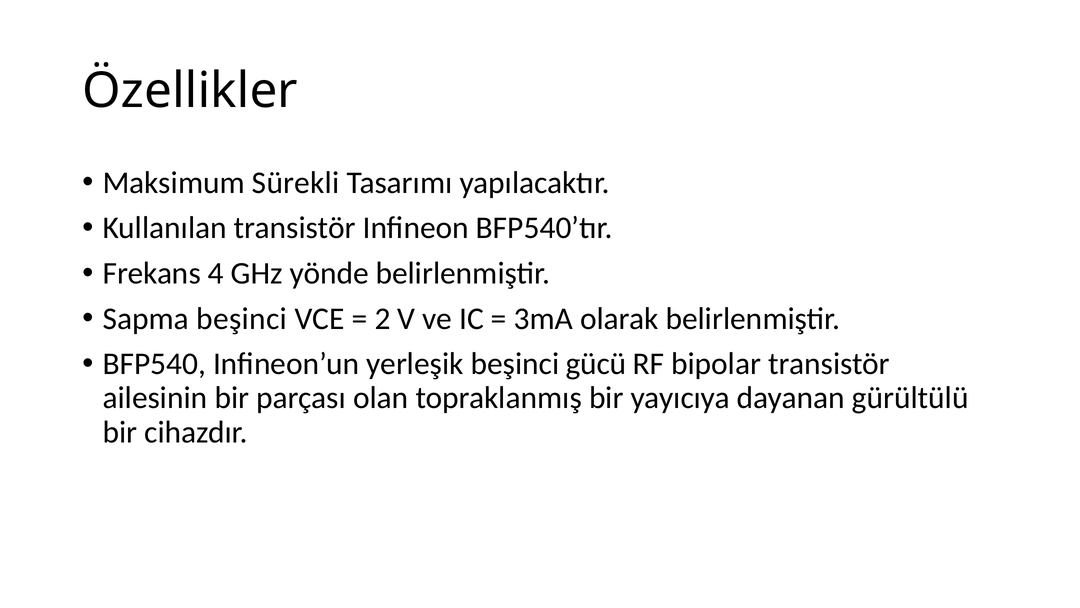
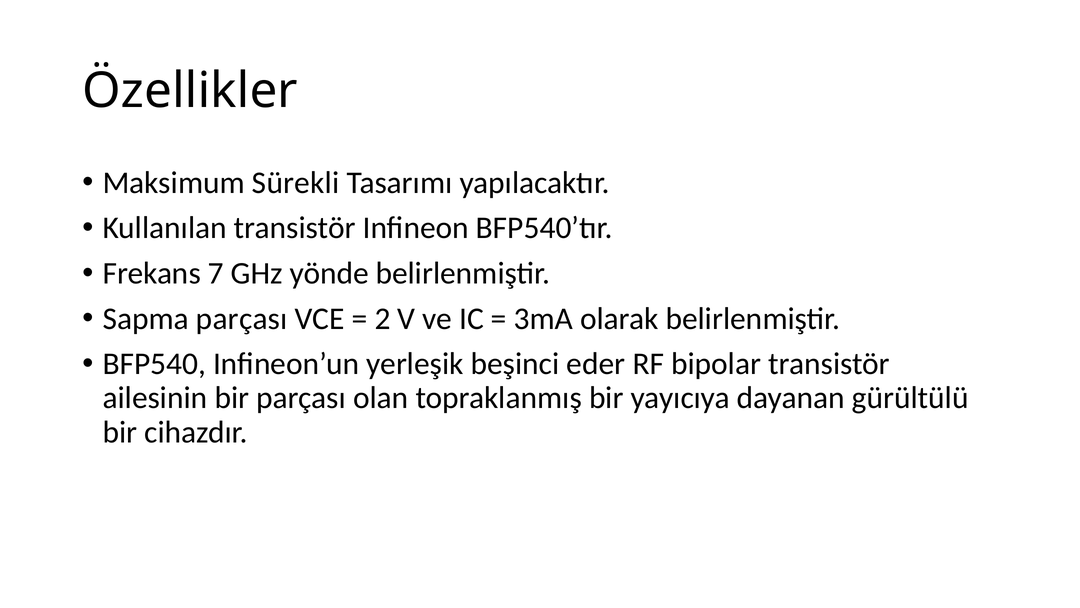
4: 4 -> 7
Sapma beşinci: beşinci -> parçası
gücü: gücü -> eder
